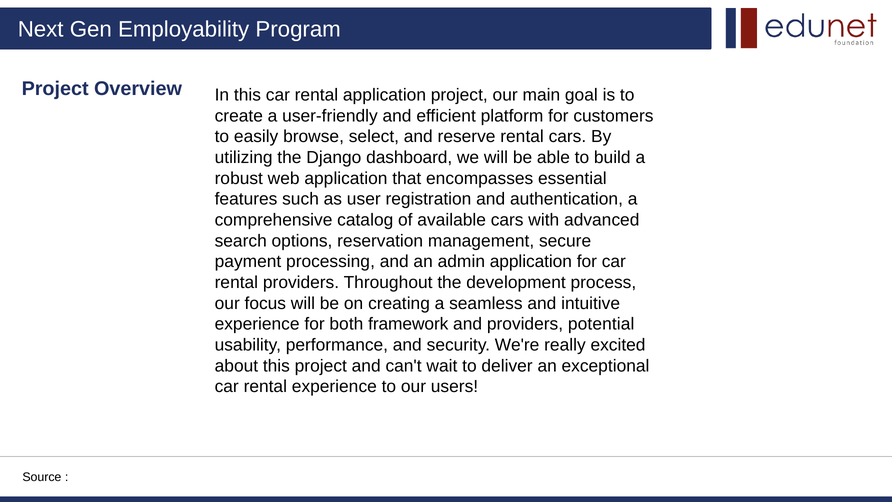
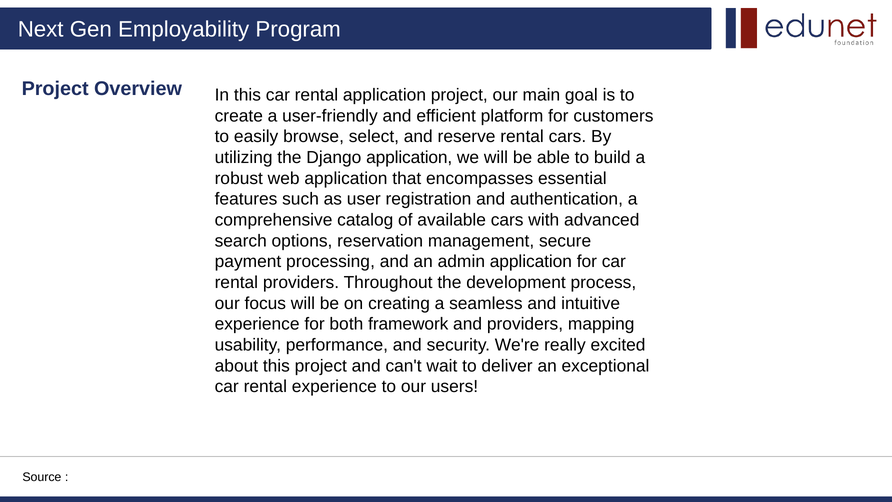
Django dashboard: dashboard -> application
potential: potential -> mapping
